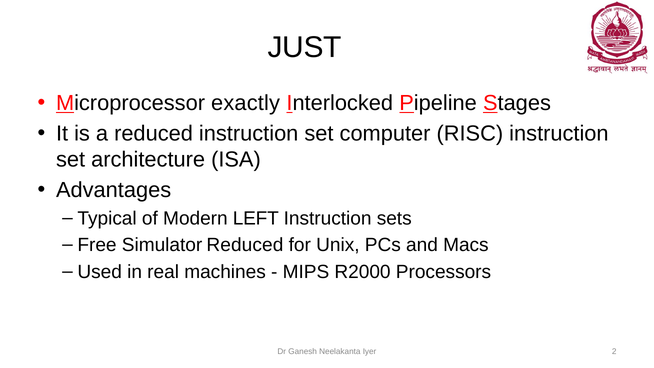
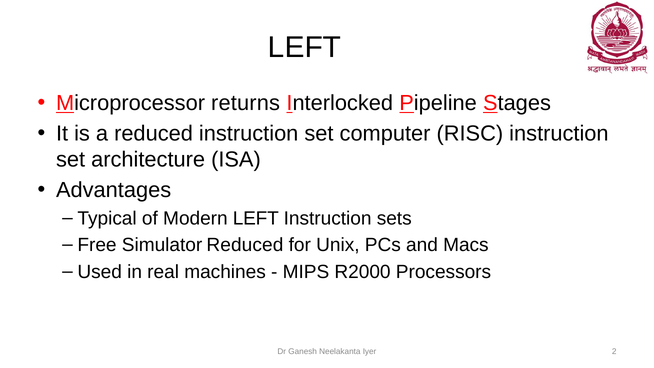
JUST at (305, 47): JUST -> LEFT
exactly: exactly -> returns
